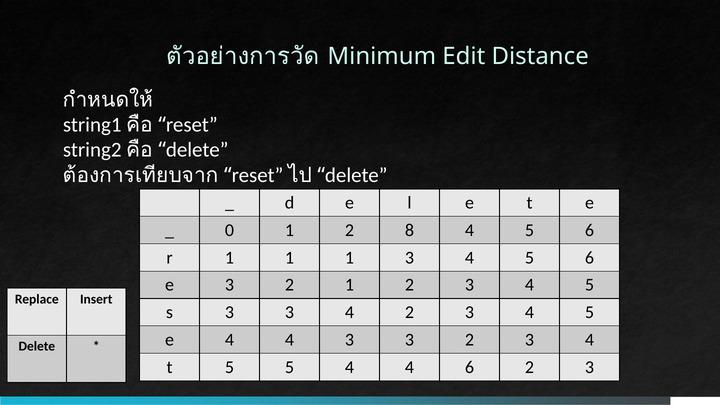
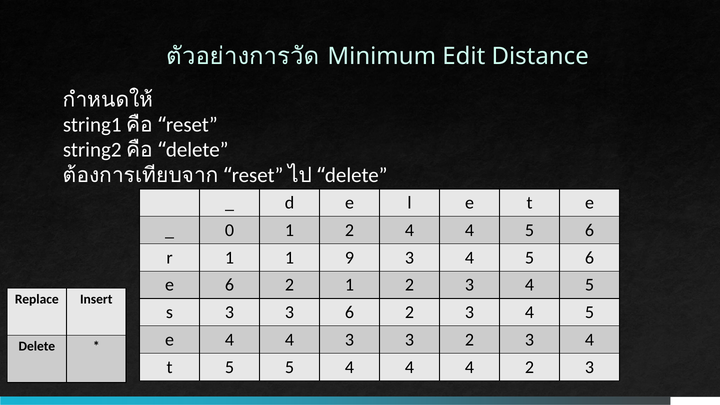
2 8: 8 -> 4
1 1 1: 1 -> 9
e 3: 3 -> 6
3 3 4: 4 -> 6
4 4 6: 6 -> 4
